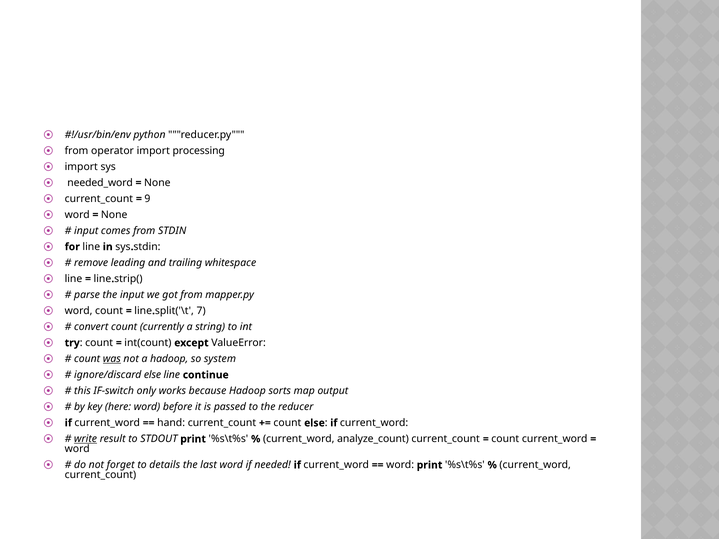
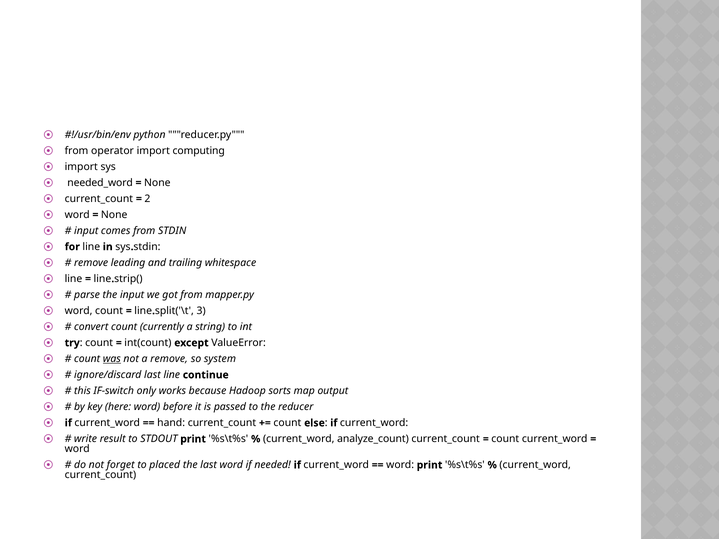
processing: processing -> computing
9: 9 -> 2
7: 7 -> 3
a hadoop: hadoop -> remove
ignore/discard else: else -> last
write underline: present -> none
details: details -> placed
